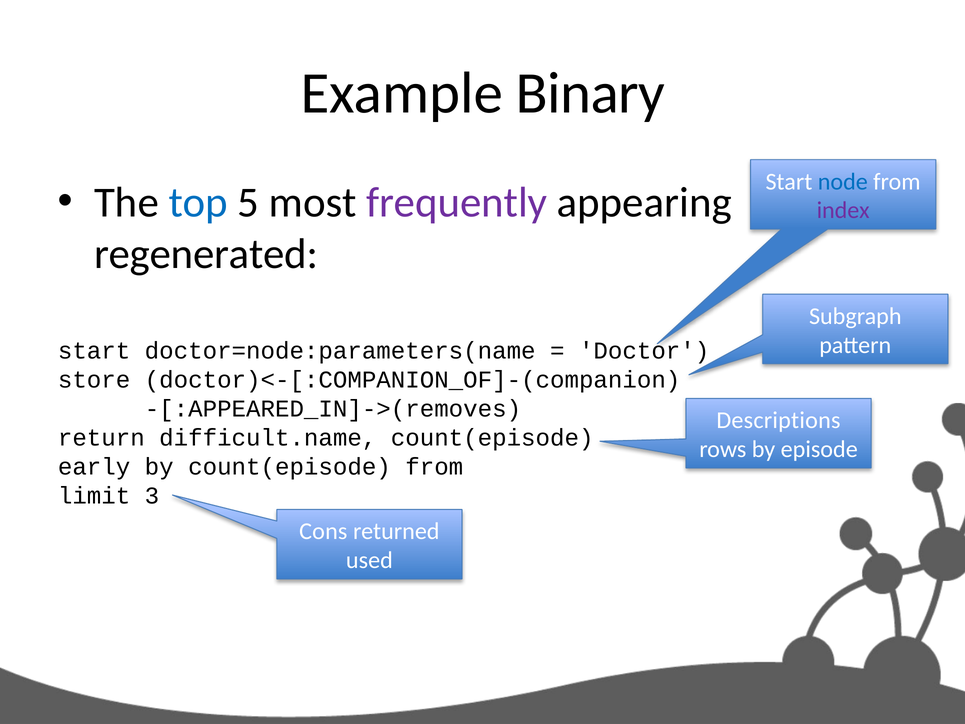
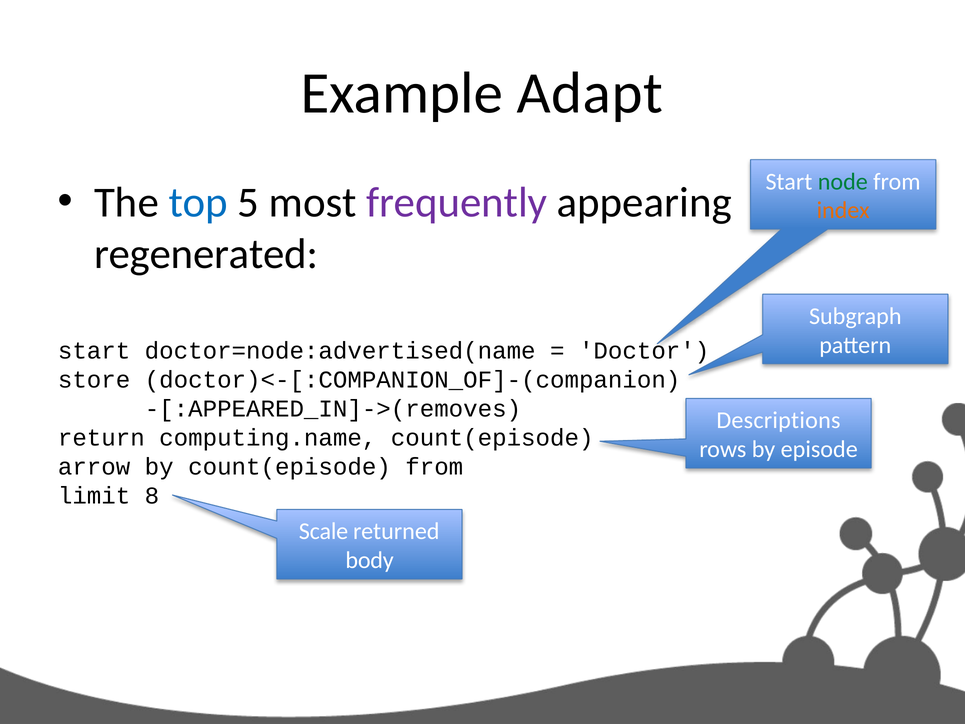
Binary: Binary -> Adapt
node colour: blue -> green
index colour: purple -> orange
doctor=node:parameters(name: doctor=node:parameters(name -> doctor=node:advertised(name
difficult.name: difficult.name -> computing.name
early: early -> arrow
3: 3 -> 8
Cons: Cons -> Scale
used: used -> body
